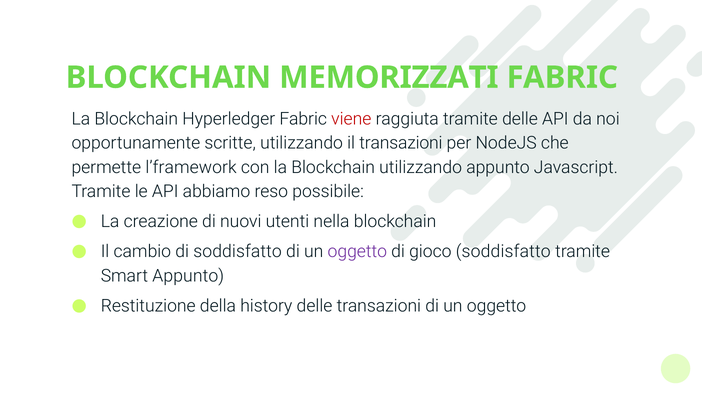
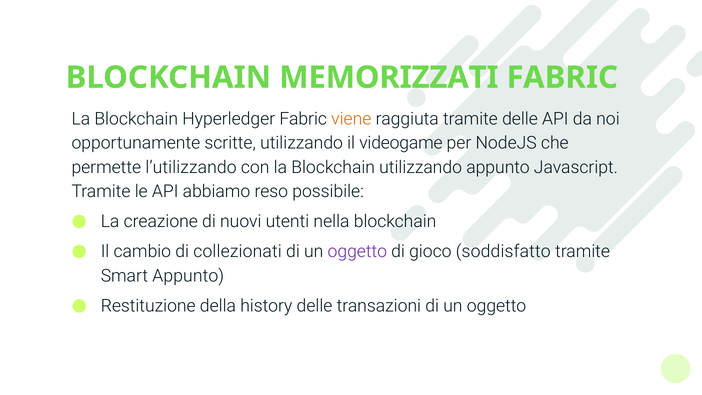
viene colour: red -> orange
il transazioni: transazioni -> videogame
l’framework: l’framework -> l’utilizzando
di soddisfatto: soddisfatto -> collezionati
